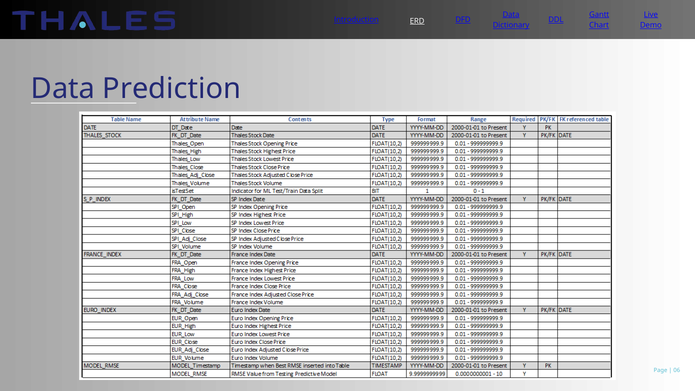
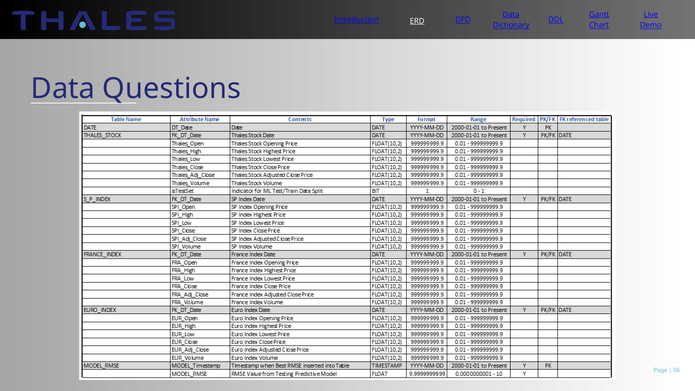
Prediction: Prediction -> Questions
